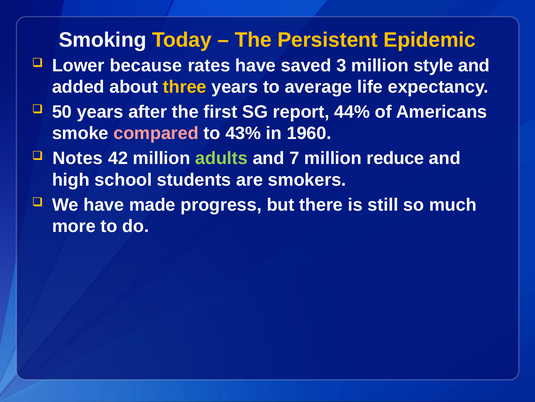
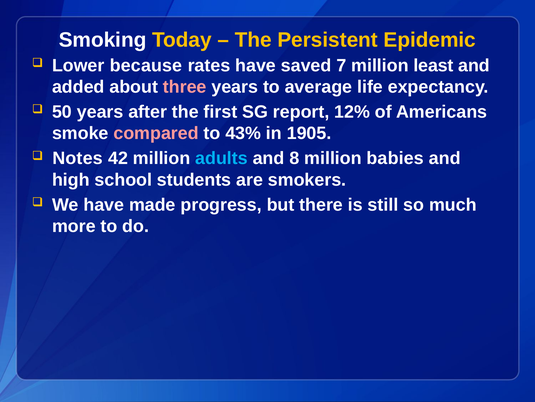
3: 3 -> 7
style: style -> least
three colour: yellow -> pink
44%: 44% -> 12%
1960: 1960 -> 1905
adults colour: light green -> light blue
7: 7 -> 8
reduce: reduce -> babies
